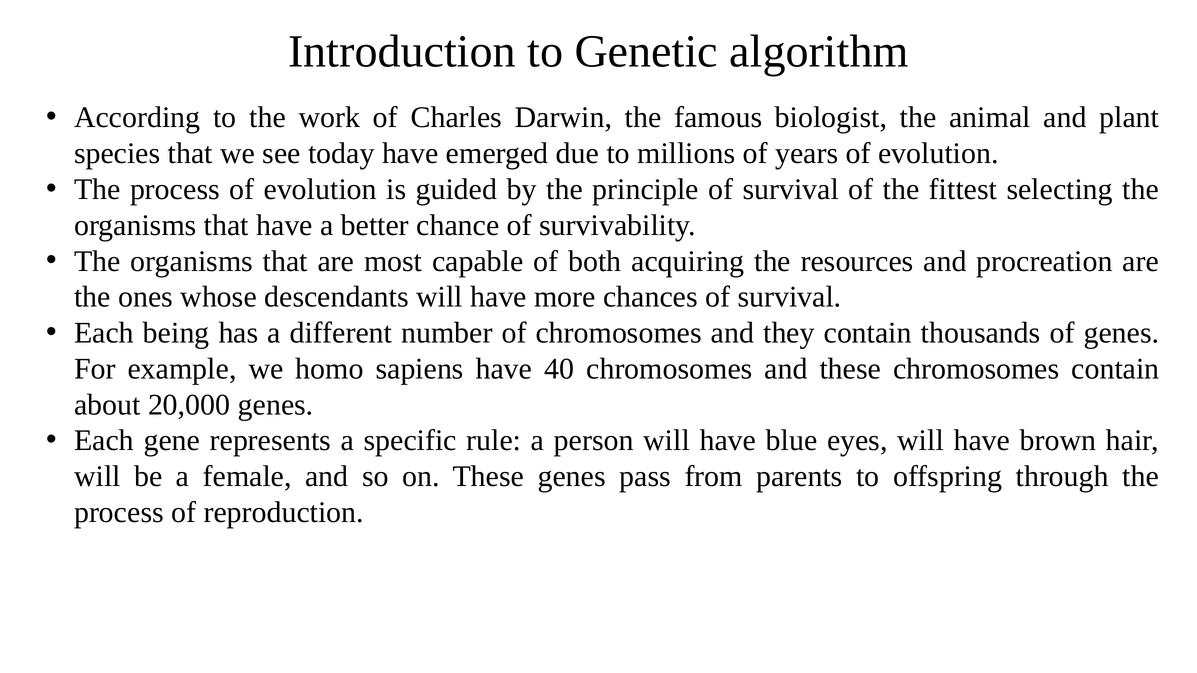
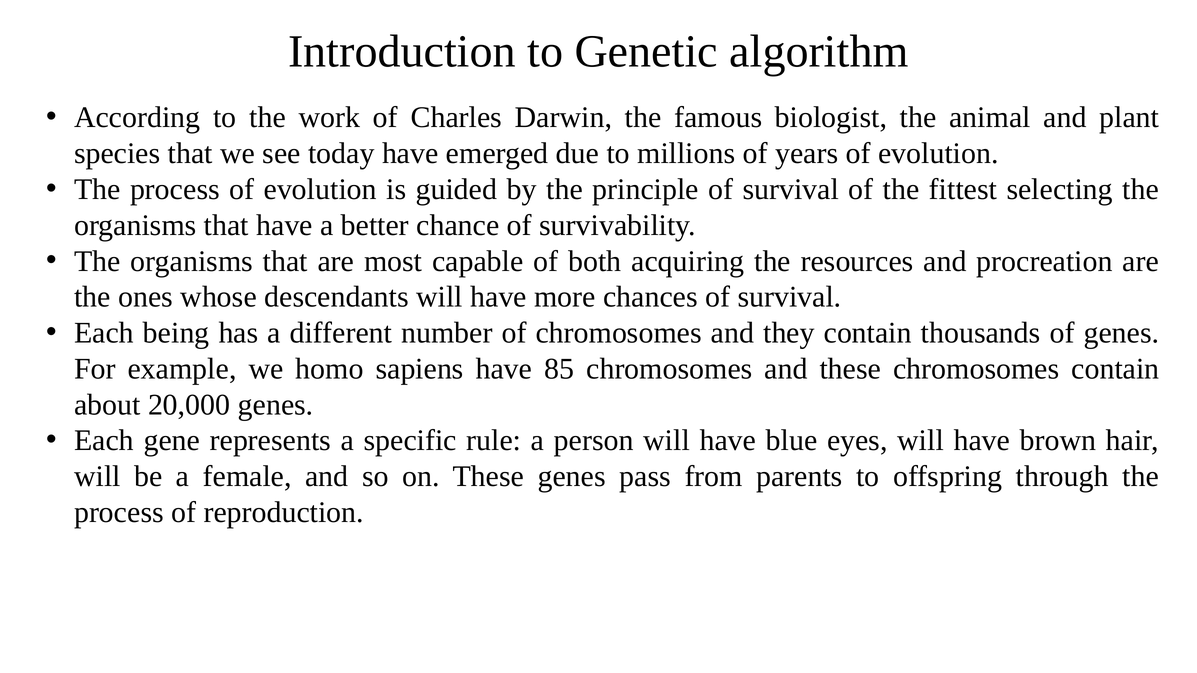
40: 40 -> 85
